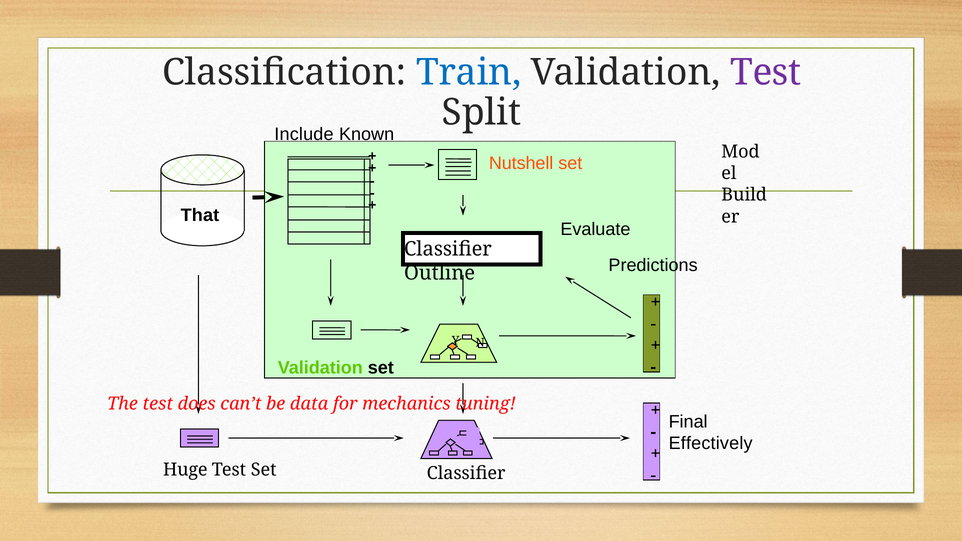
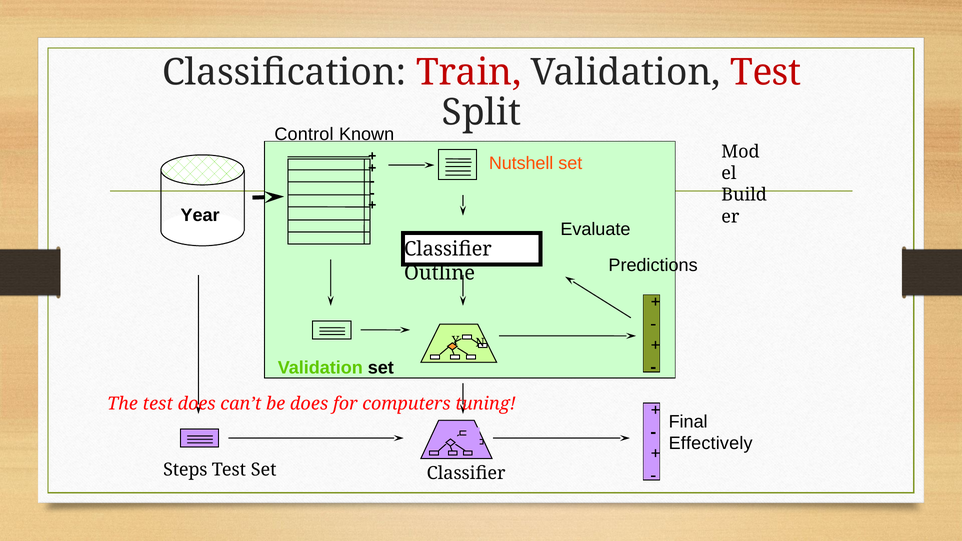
Train colour: blue -> red
Test at (766, 72) colour: purple -> red
Include: Include -> Control
That: That -> Year
be data: data -> does
mechanics: mechanics -> computers
Huge: Huge -> Steps
